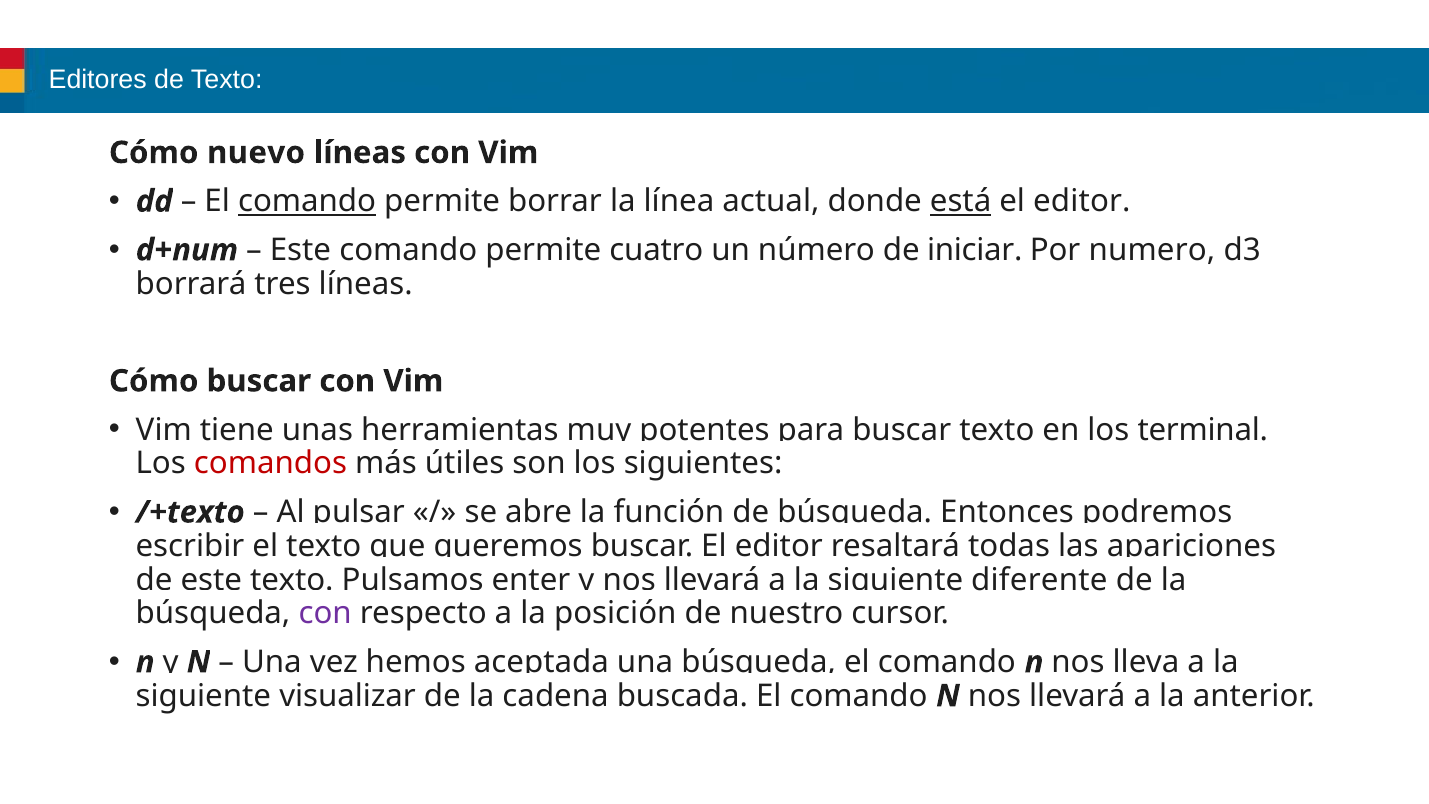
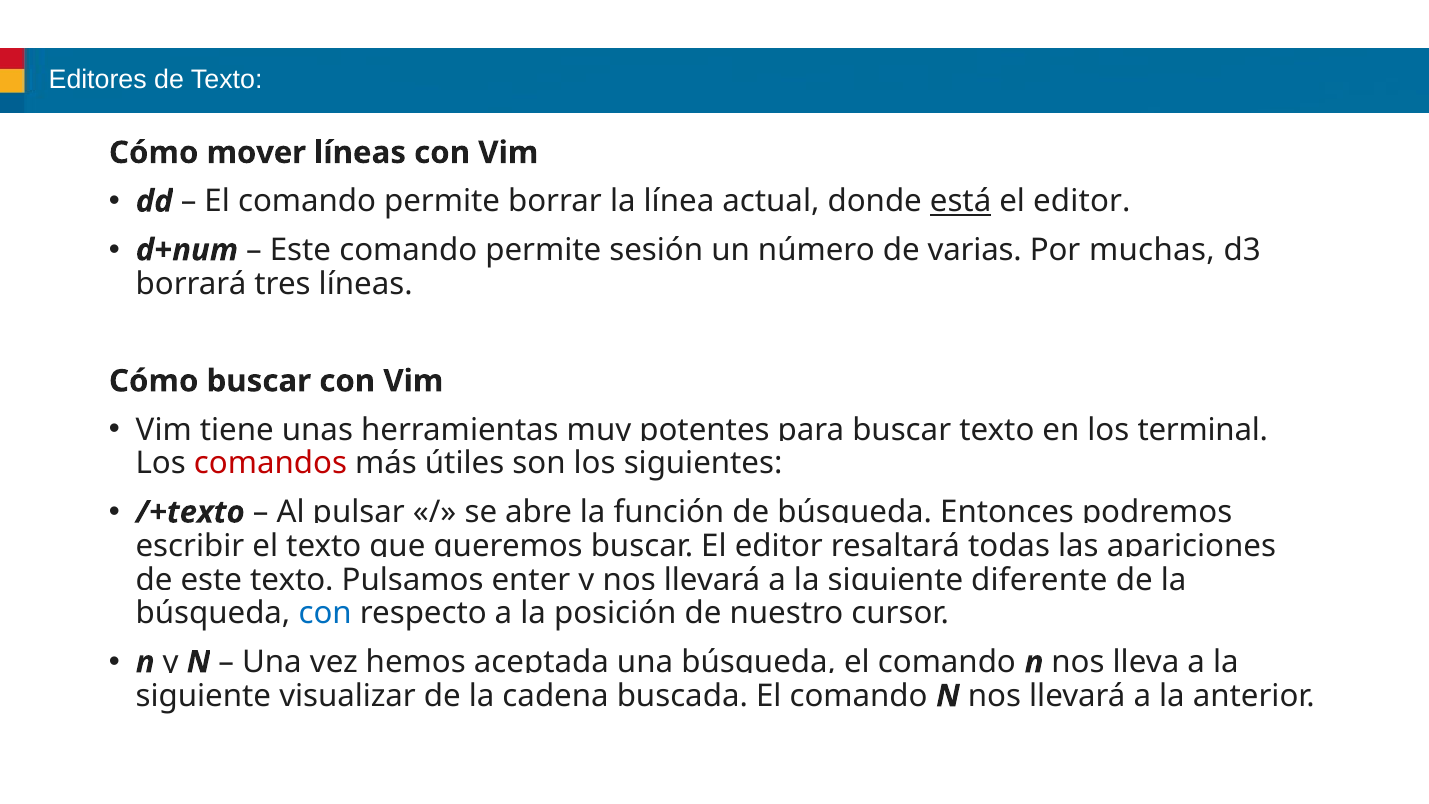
nuevo: nuevo -> mover
comando at (307, 201) underline: present -> none
cuatro: cuatro -> sesión
iniciar: iniciar -> varias
numero: numero -> muchas
con at (325, 613) colour: purple -> blue
